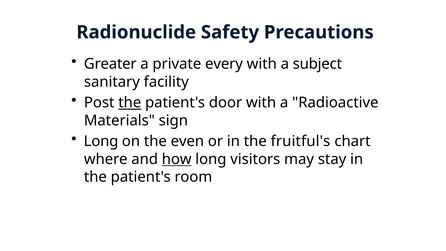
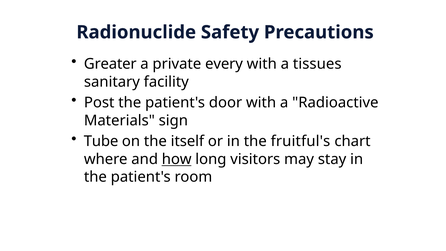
subject: subject -> tissues
the at (130, 103) underline: present -> none
Long at (101, 141): Long -> Tube
even: even -> itself
